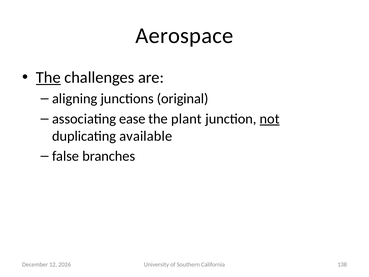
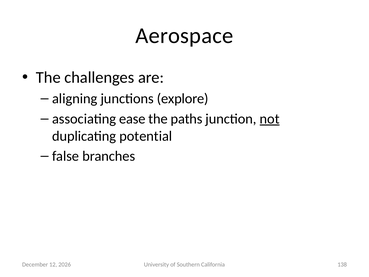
The at (48, 77) underline: present -> none
original: original -> explore
plant: plant -> paths
available: available -> potential
